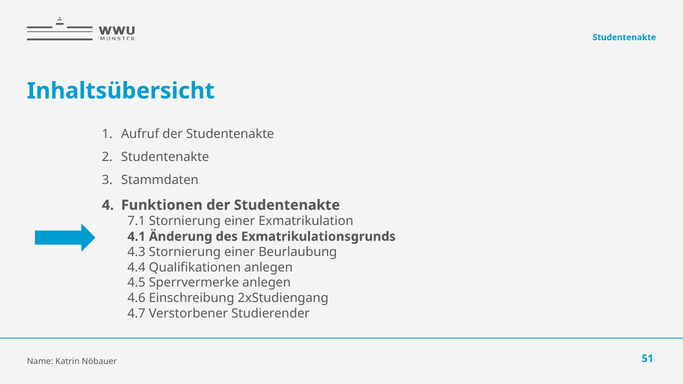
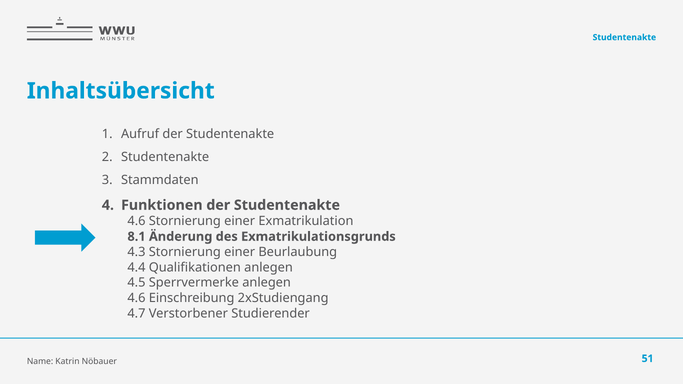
7.1 at (136, 221): 7.1 -> 4.6
4.1: 4.1 -> 8.1
